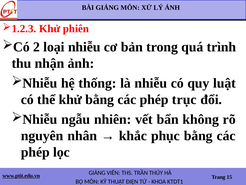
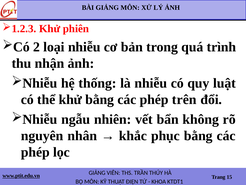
trục: trục -> trên
